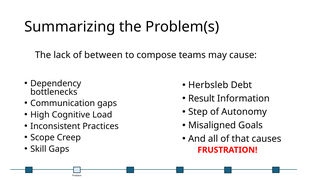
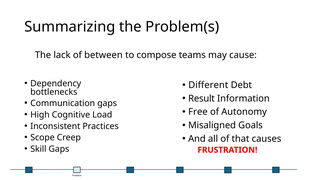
Herbsleb: Herbsleb -> Different
Step: Step -> Free
